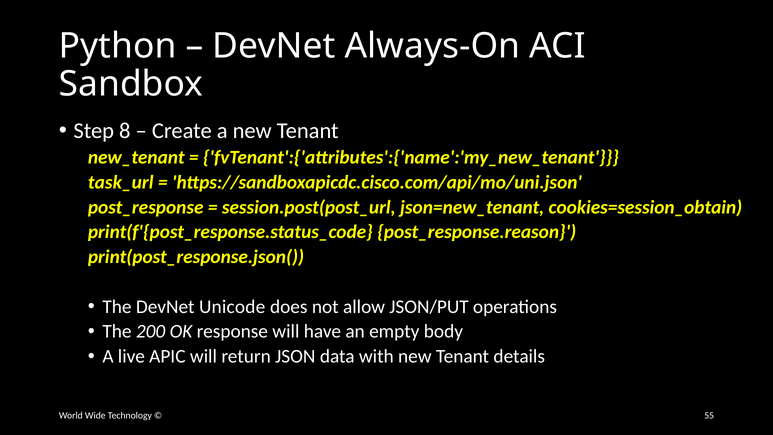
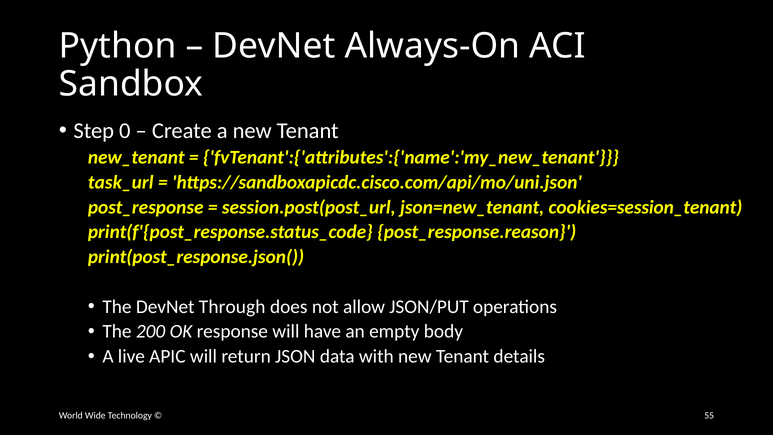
8: 8 -> 0
cookies=session_obtain: cookies=session_obtain -> cookies=session_tenant
Unicode: Unicode -> Through
